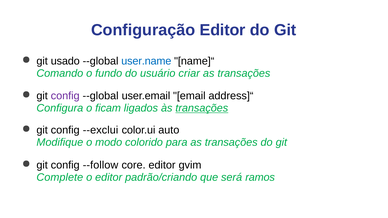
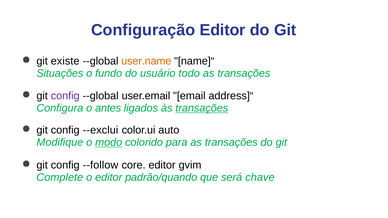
usado: usado -> existe
user.name colour: blue -> orange
Comando: Comando -> Situações
criar: criar -> todo
ficam: ficam -> antes
modo underline: none -> present
padrão/criando: padrão/criando -> padrão/quando
ramos: ramos -> chave
